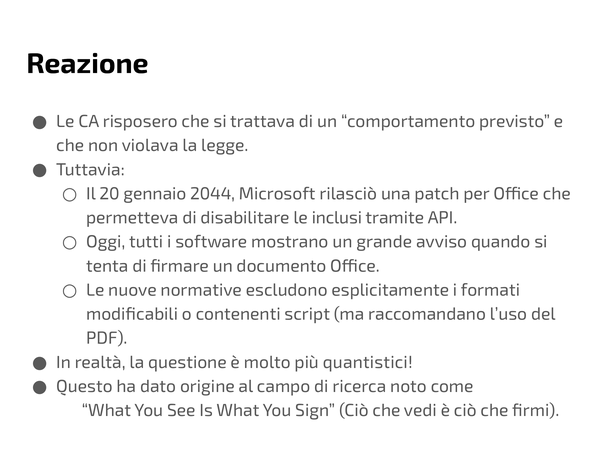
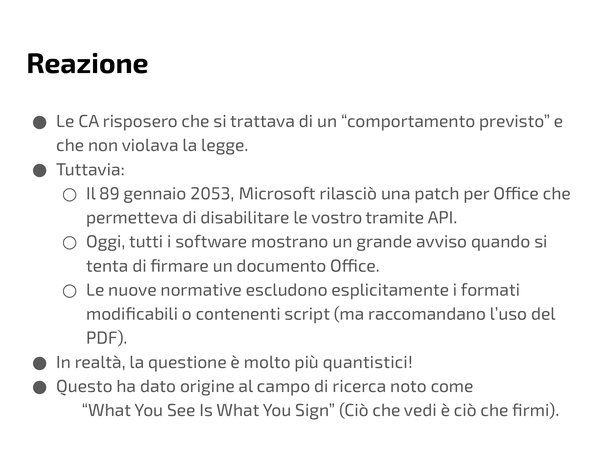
20: 20 -> 89
2044: 2044 -> 2053
inclusi: inclusi -> vostro
